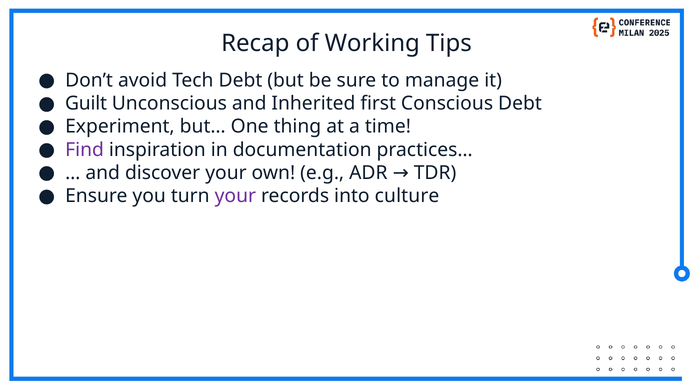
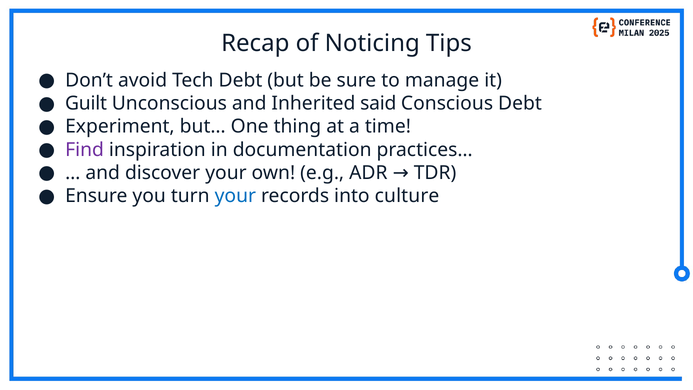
Working: Working -> Noticing
first: first -> said
your at (235, 196) colour: purple -> blue
